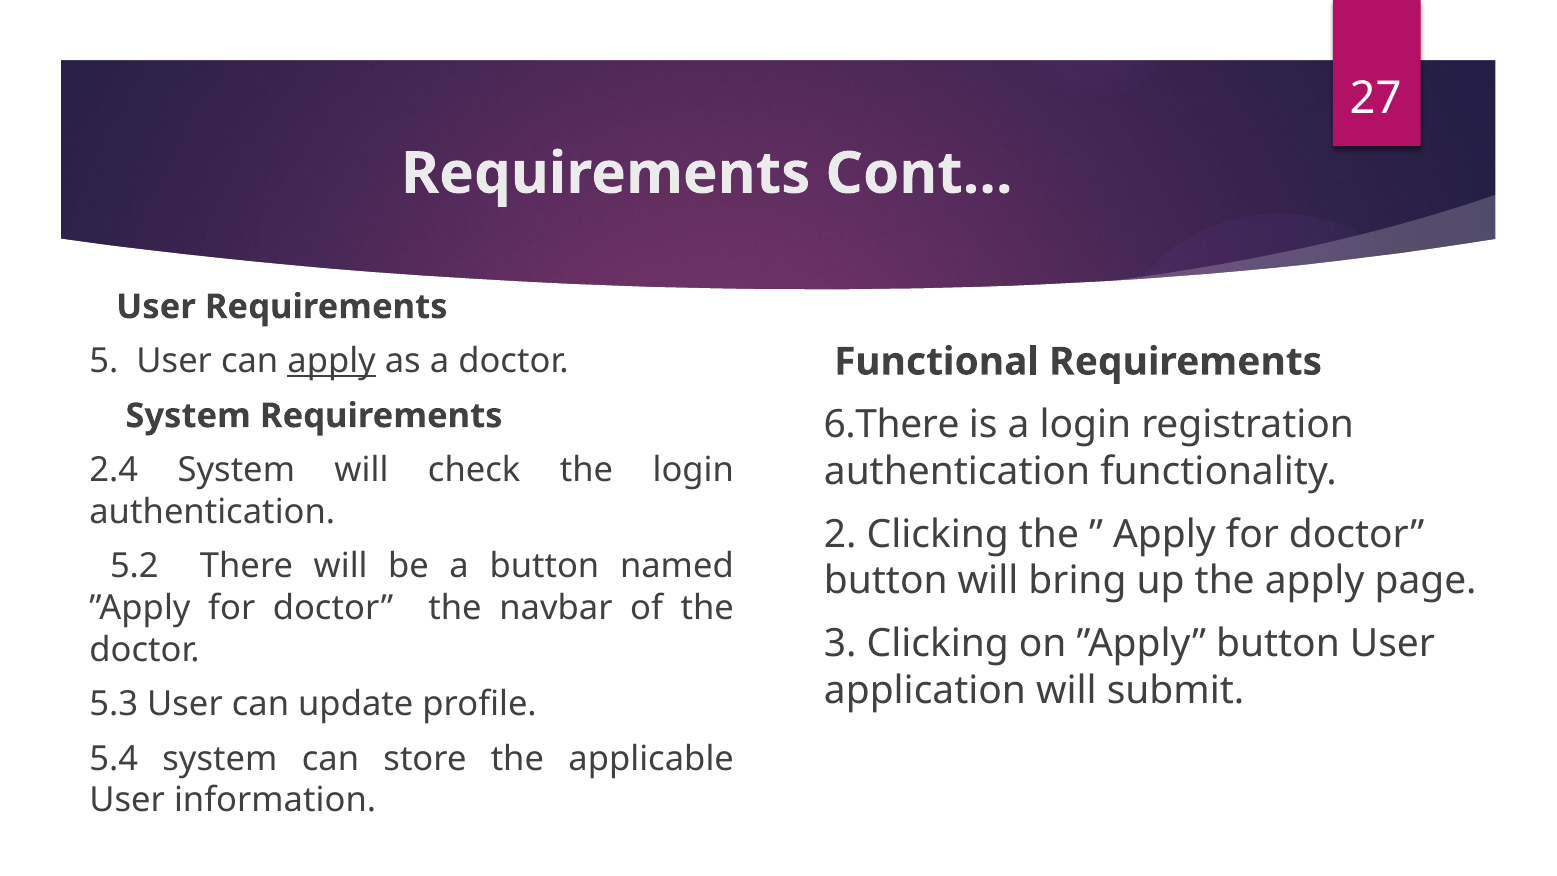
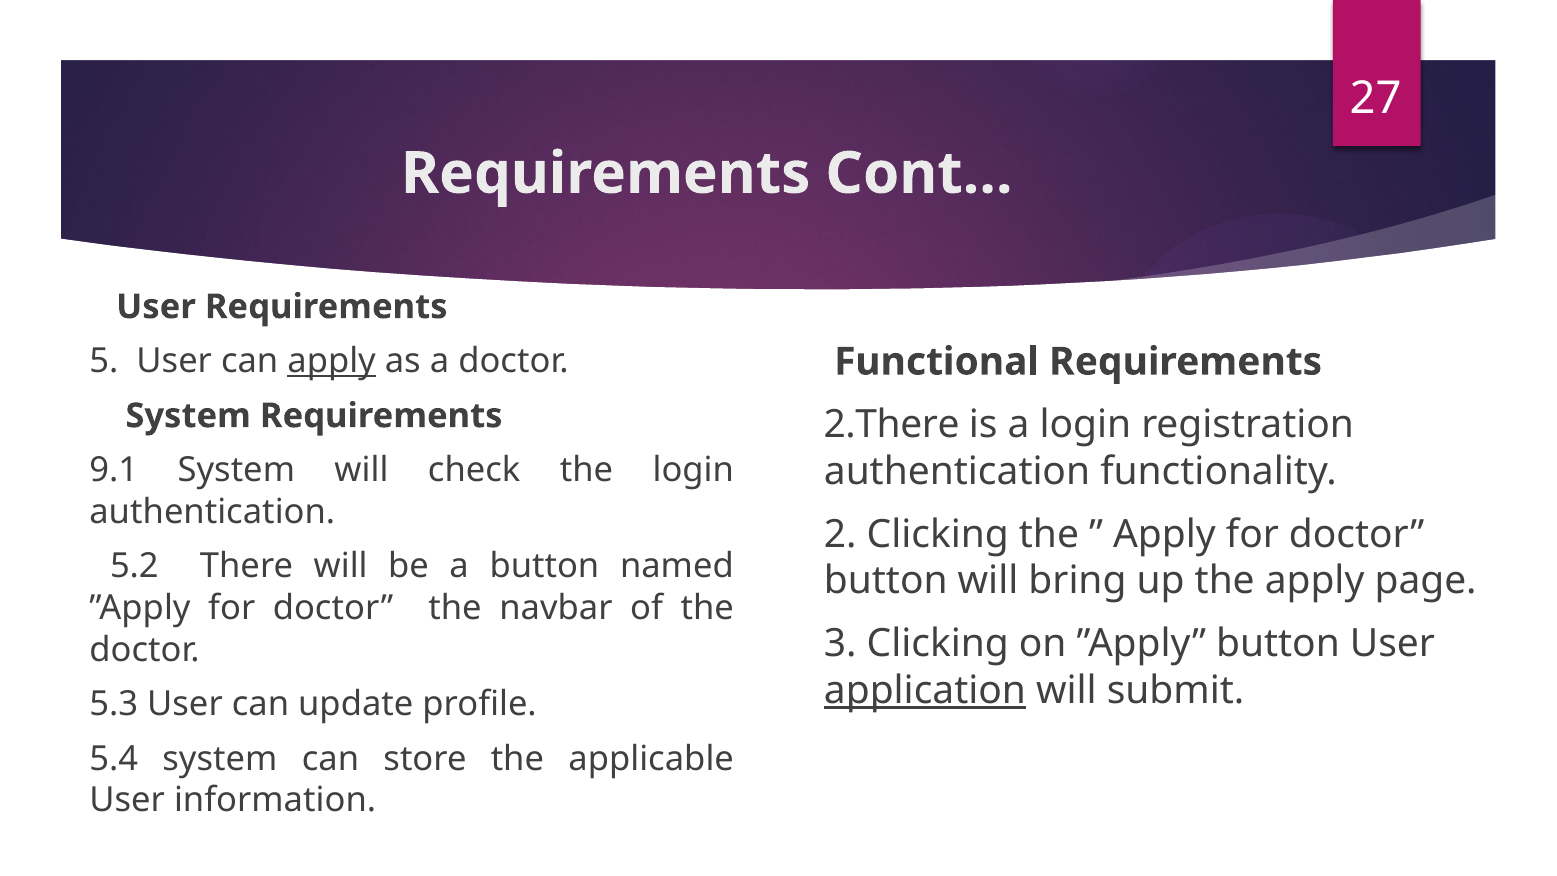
6.There: 6.There -> 2.There
2.4: 2.4 -> 9.1
application underline: none -> present
